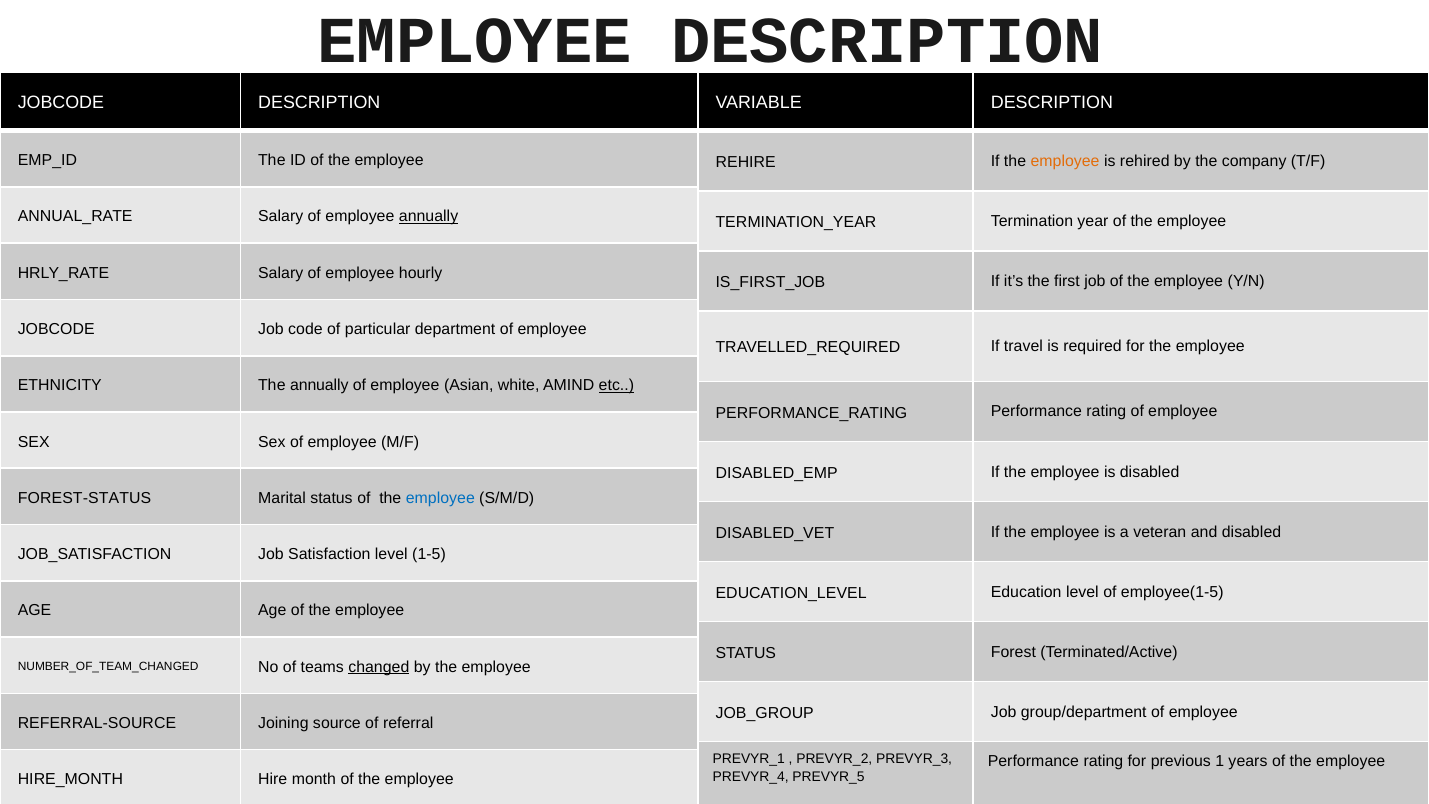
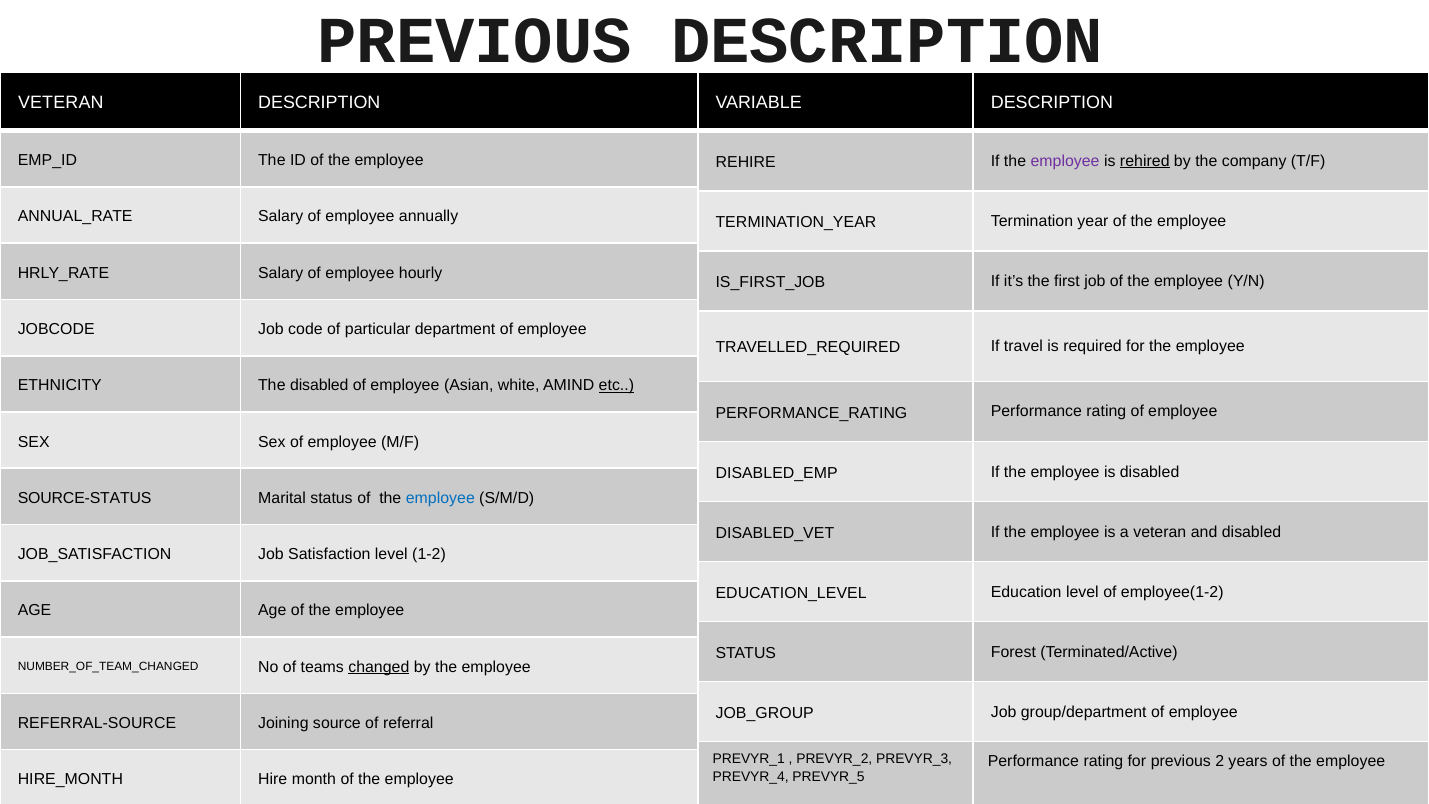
EMPLOYEE at (475, 41): EMPLOYEE -> PREVIOUS
JOBCODE at (61, 103): JOBCODE -> VETERAN
employee at (1065, 161) colour: orange -> purple
rehired underline: none -> present
annually at (429, 217) underline: present -> none
The annually: annually -> disabled
FOREST-STATUS: FOREST-STATUS -> SOURCE-STATUS
1-5: 1-5 -> 1-2
employee(1-5: employee(1-5 -> employee(1-2
1: 1 -> 2
